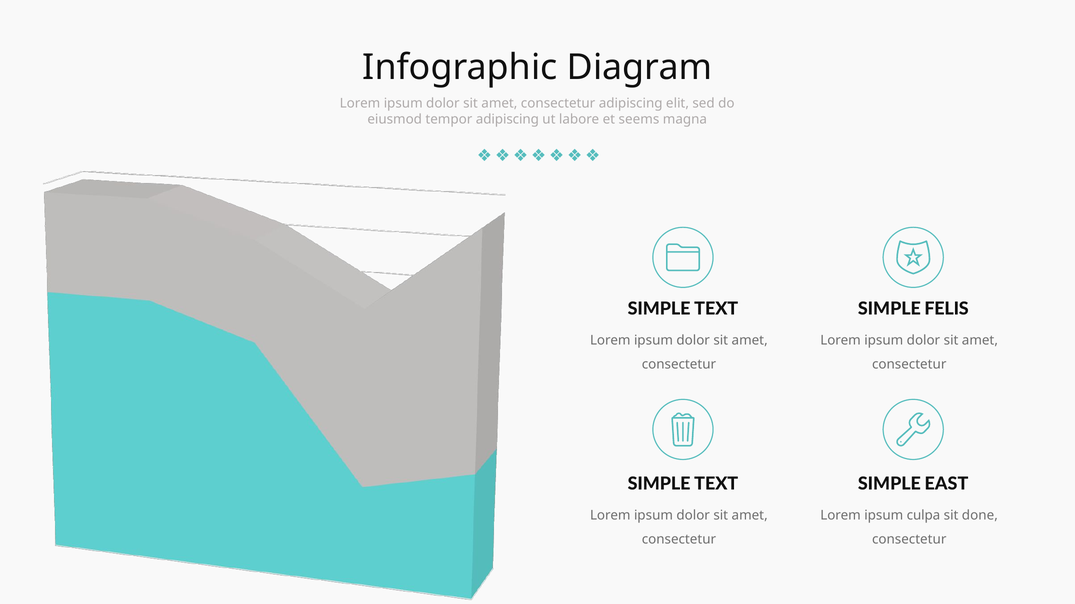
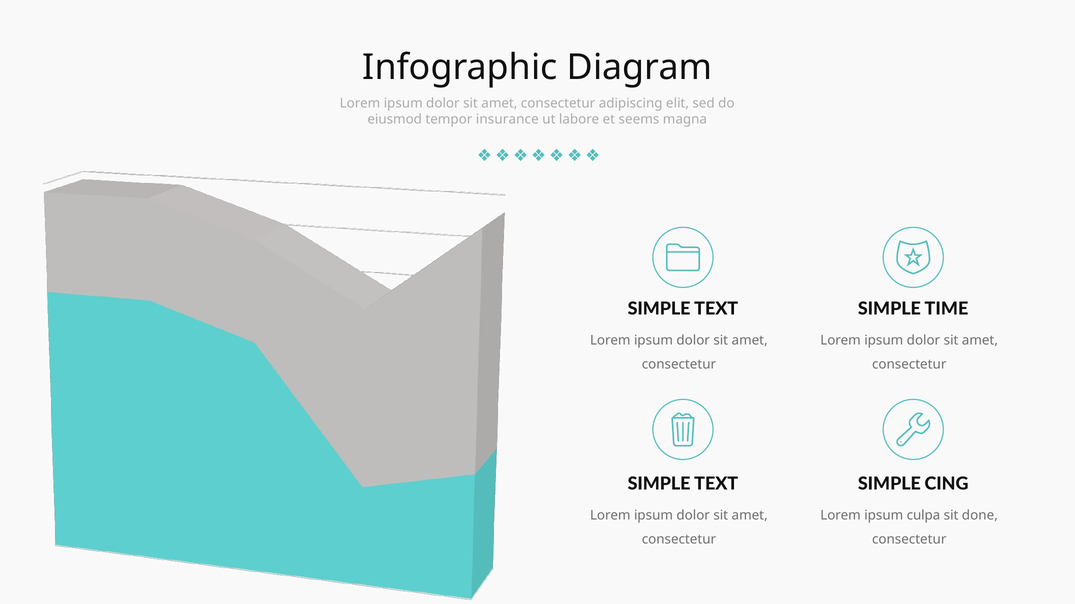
tempor adipiscing: adipiscing -> insurance
FELIS: FELIS -> TIME
EAST: EAST -> CING
